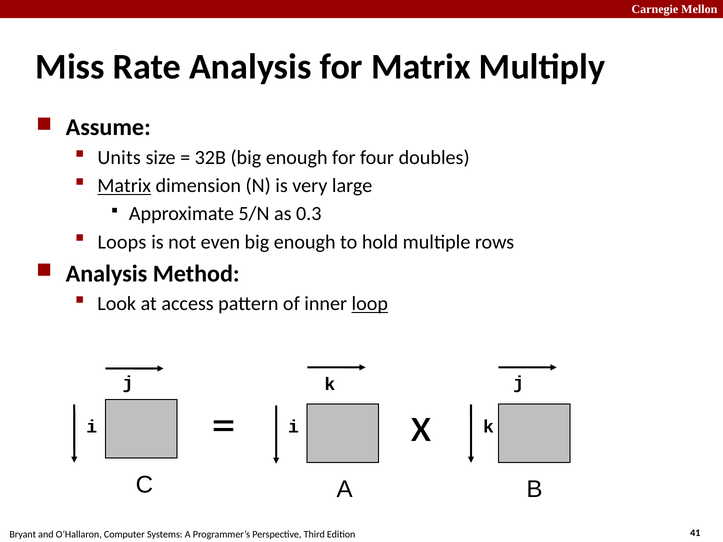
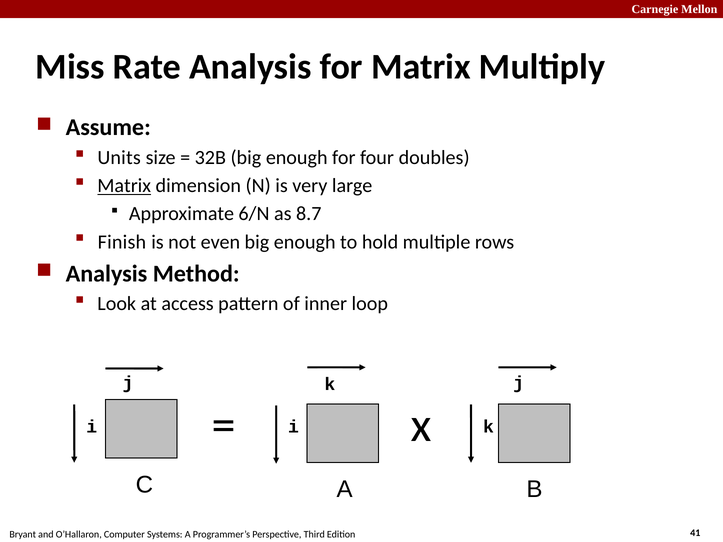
5/N: 5/N -> 6/N
0.3: 0.3 -> 8.7
Loops: Loops -> Finish
loop underline: present -> none
